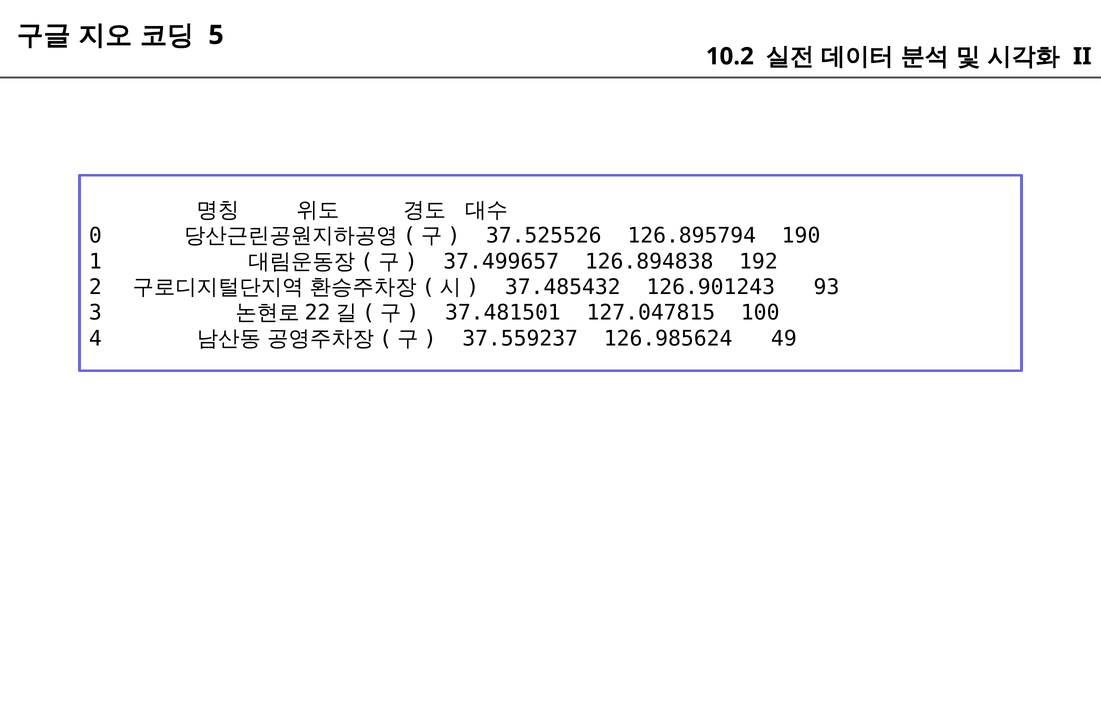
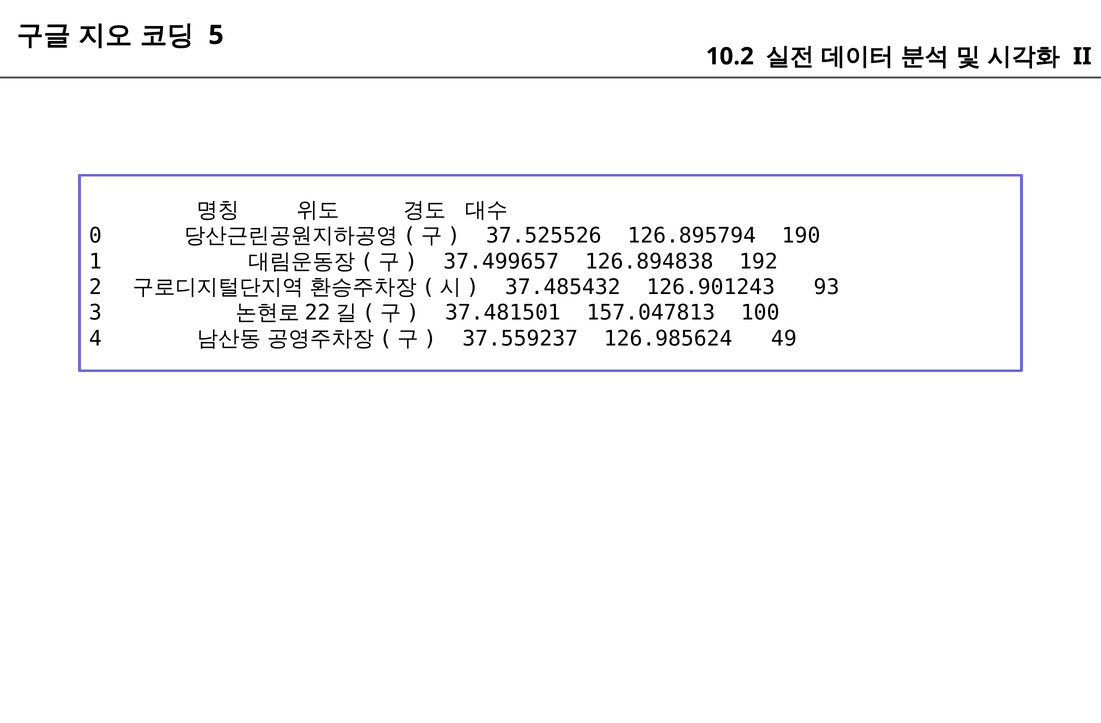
127.047815: 127.047815 -> 157.047813
